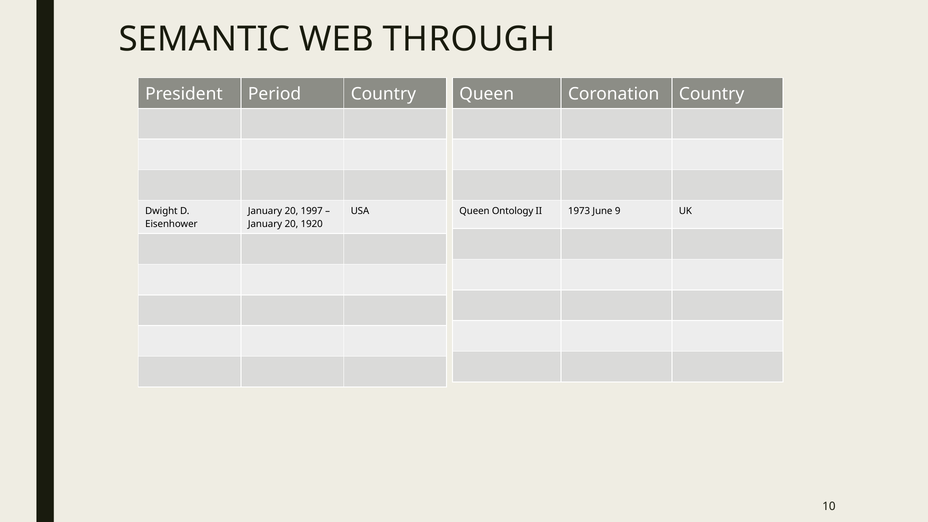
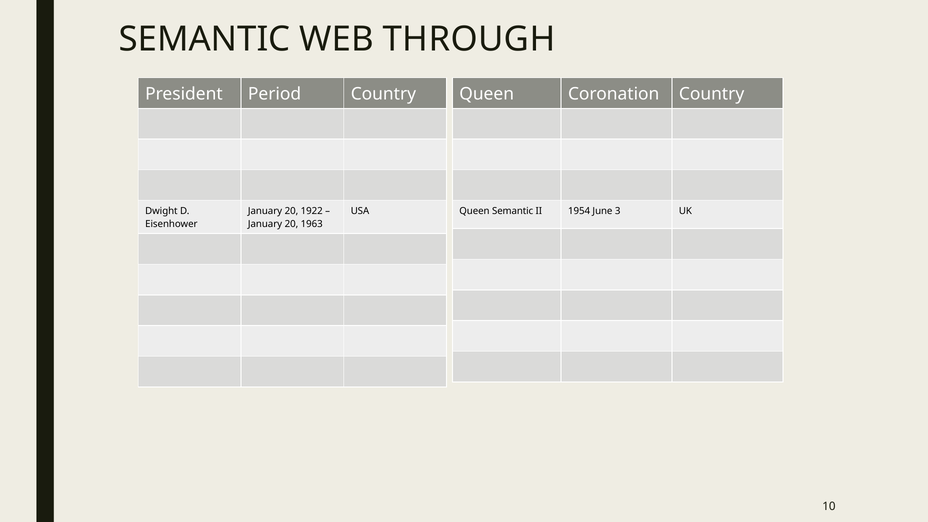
1997: 1997 -> 1922
Queen Ontology: Ontology -> Semantic
1973: 1973 -> 1954
9: 9 -> 3
1920: 1920 -> 1963
